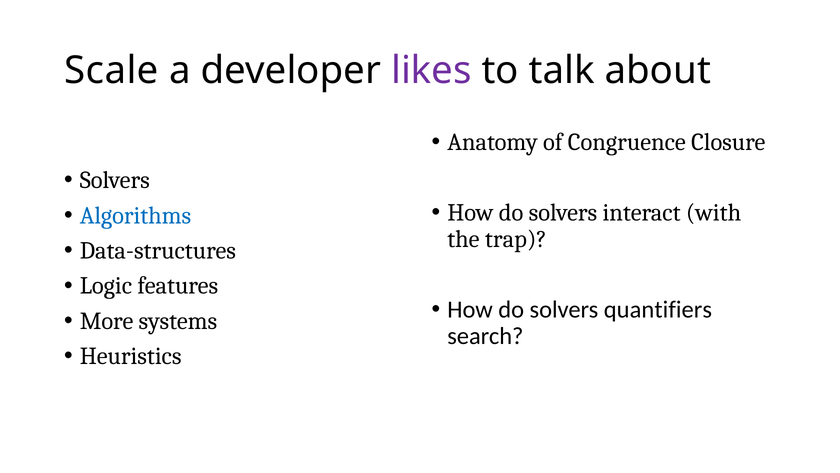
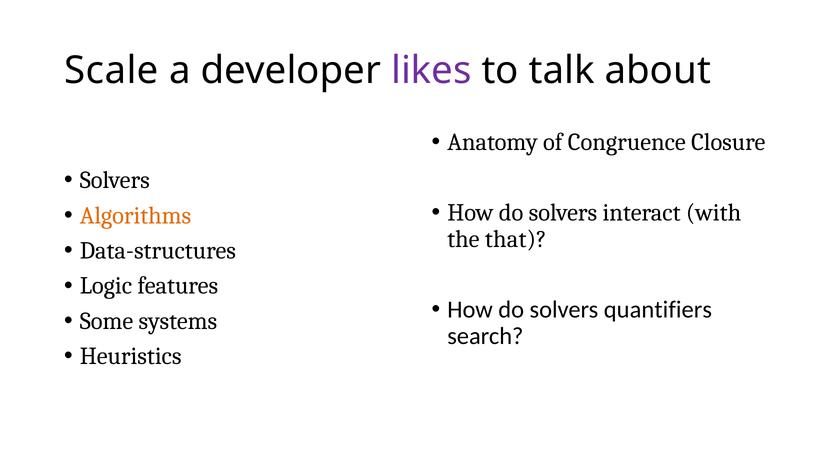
Algorithms colour: blue -> orange
trap: trap -> that
More: More -> Some
